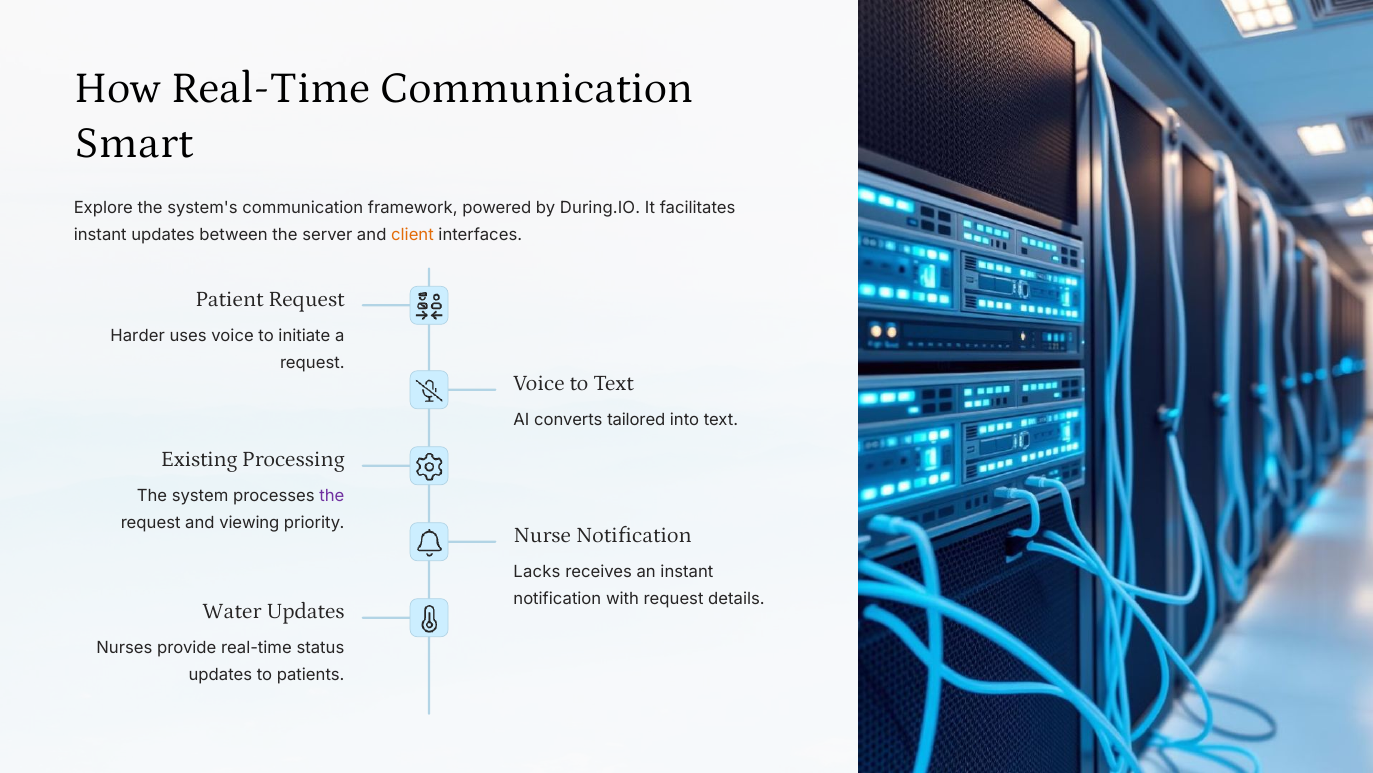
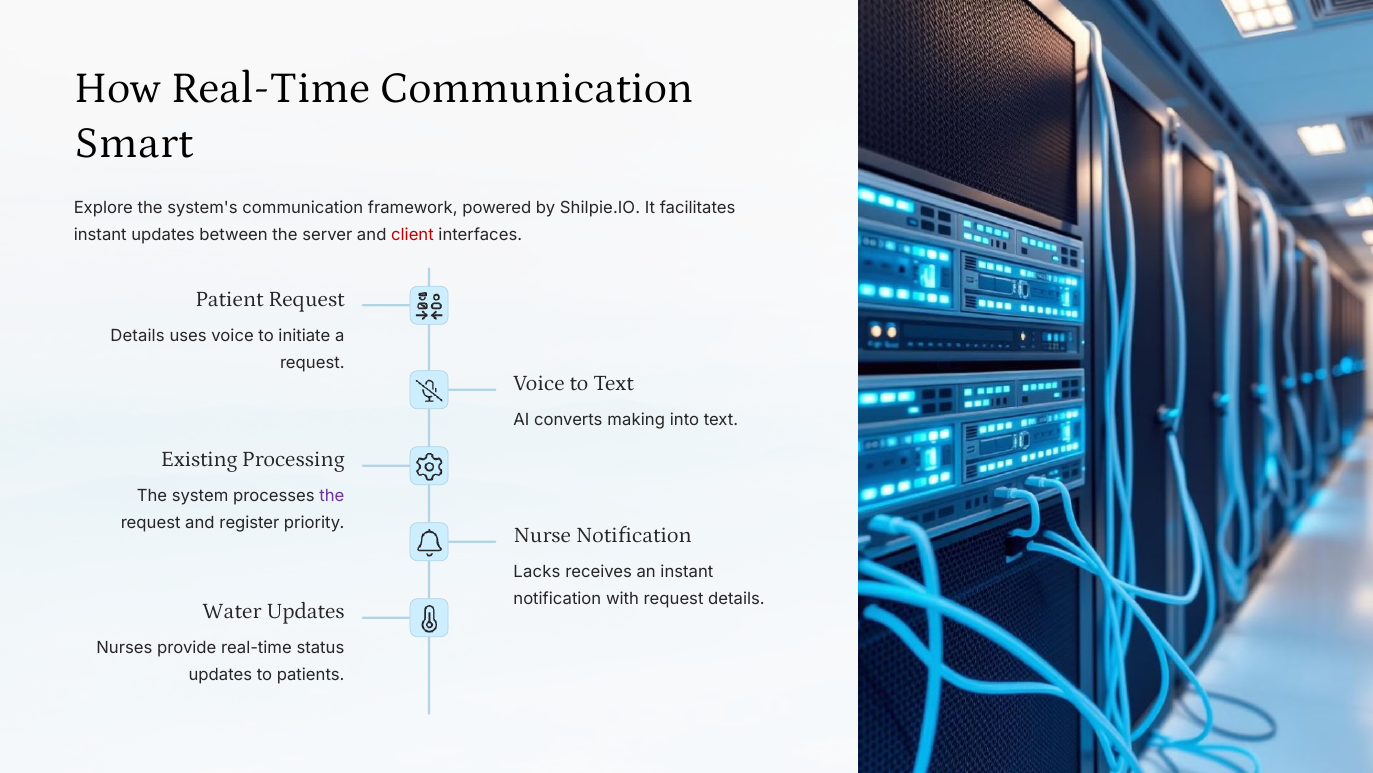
During.IO: During.IO -> Shilpie.IO
client colour: orange -> red
Harder at (138, 335): Harder -> Details
tailored: tailored -> making
viewing: viewing -> register
